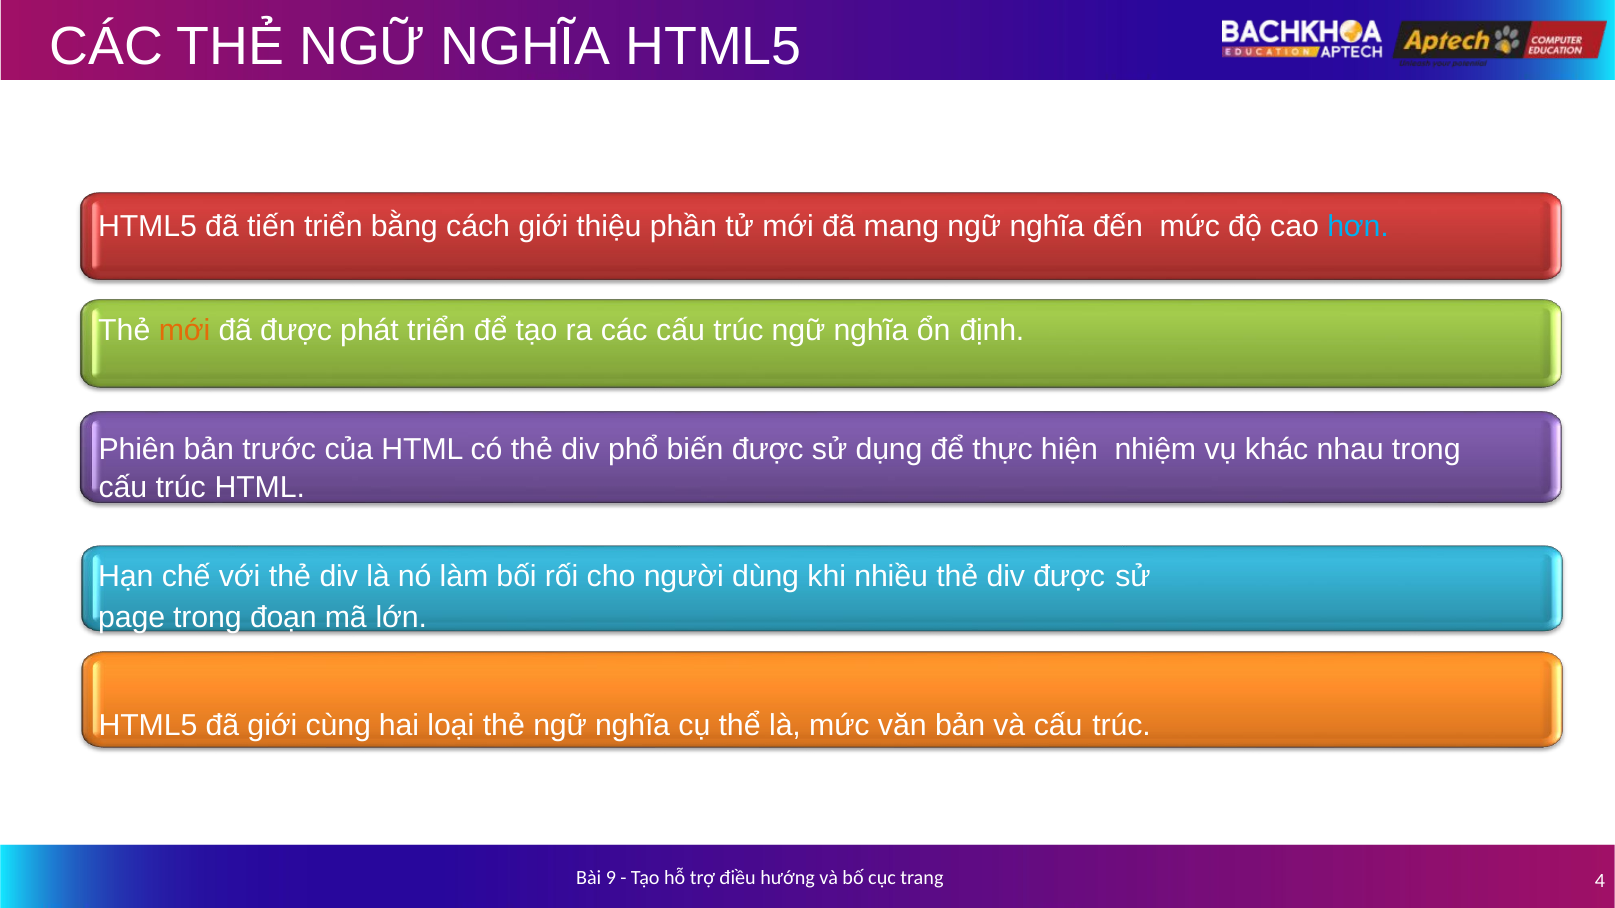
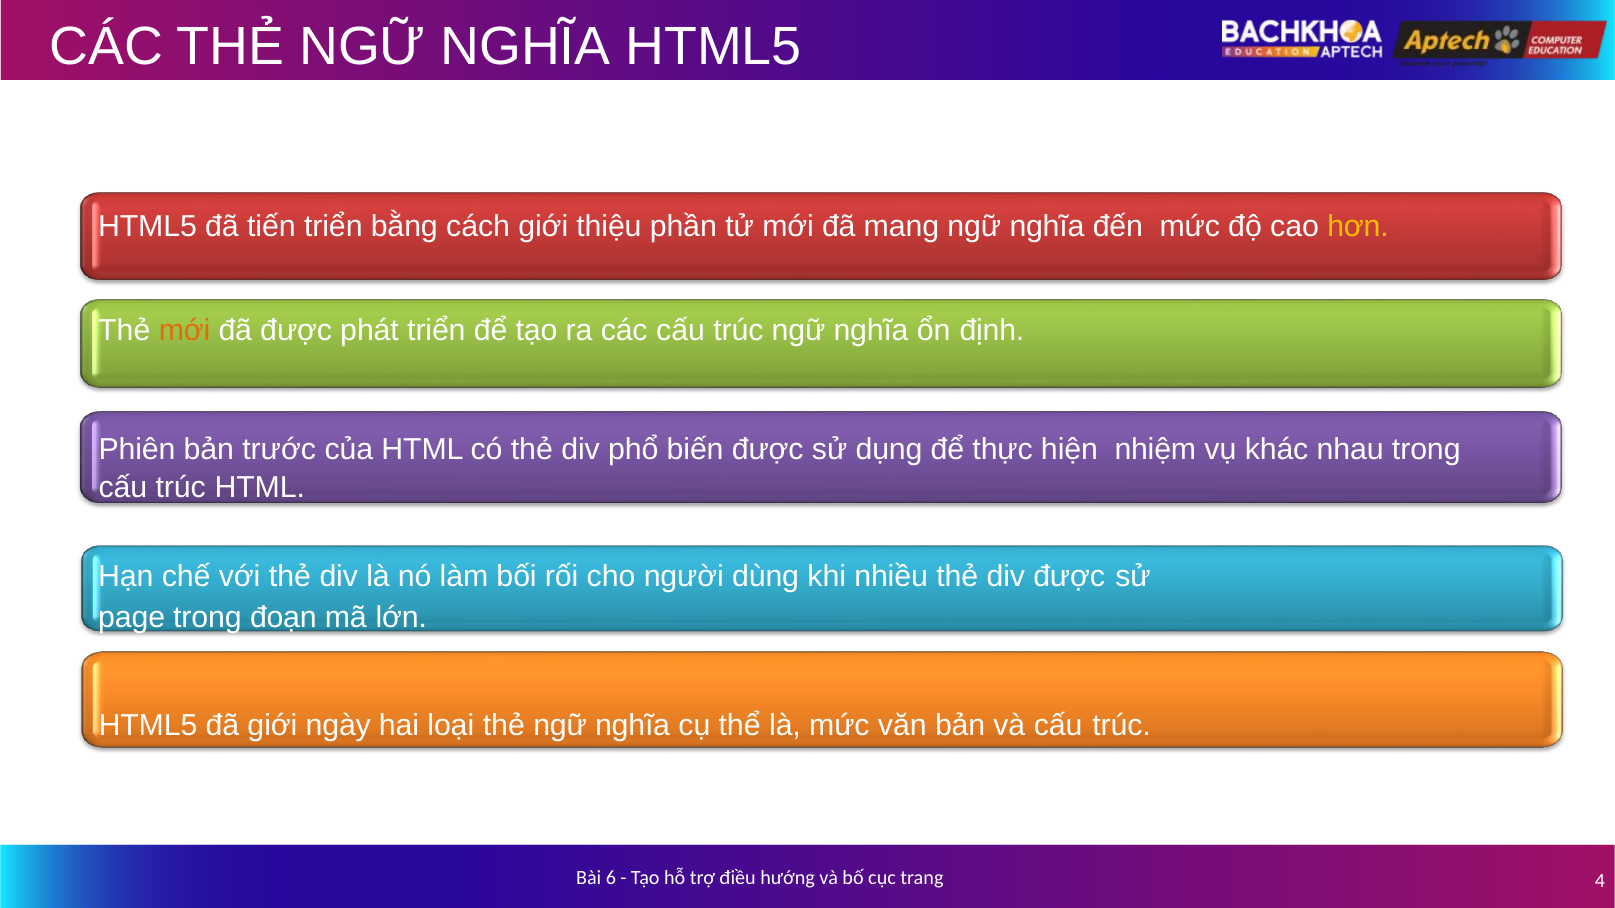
hơn colour: light blue -> yellow
cùng: cùng -> ngày
9: 9 -> 6
